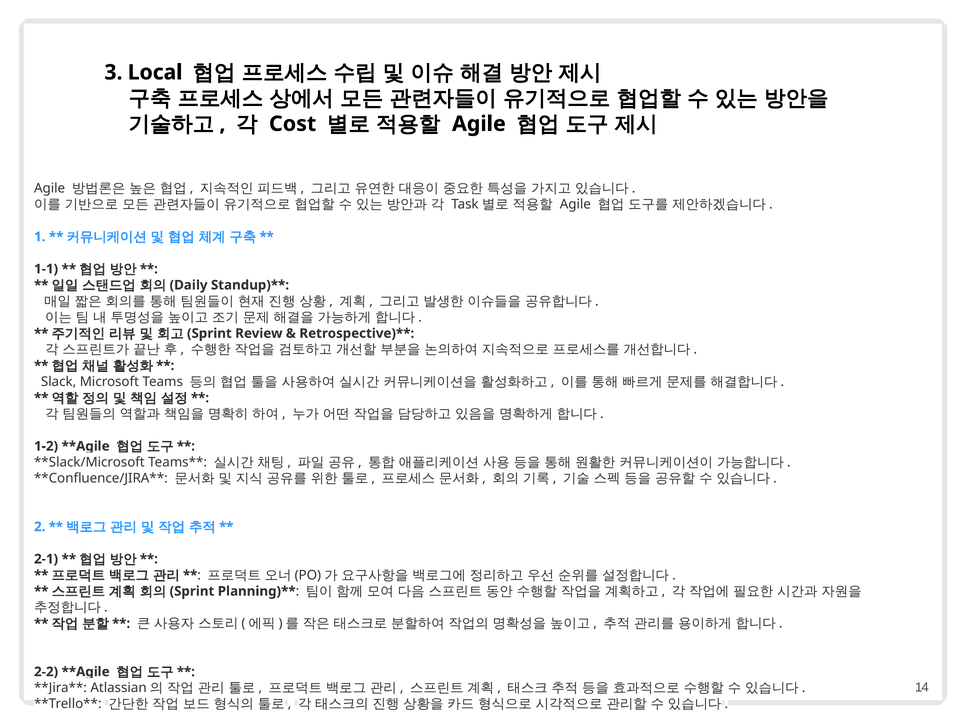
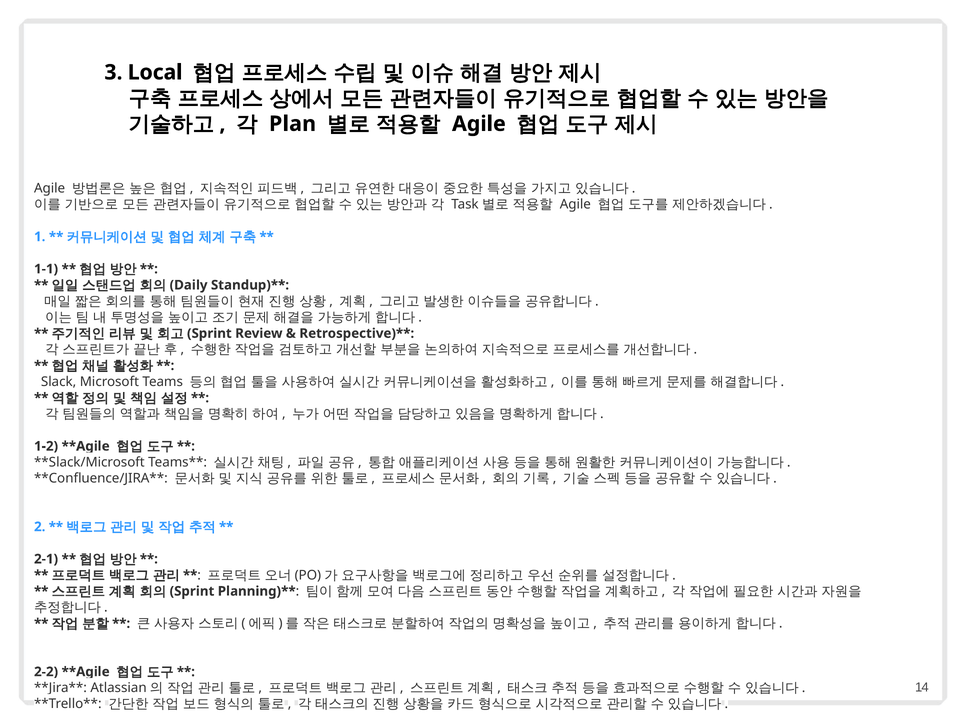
Cost: Cost -> Plan
